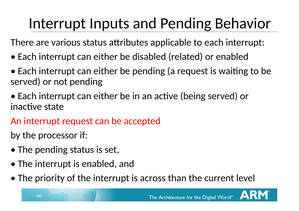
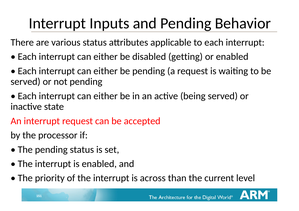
related: related -> getting
